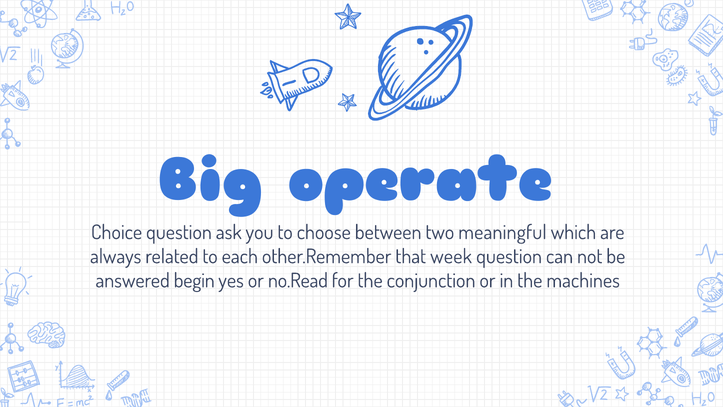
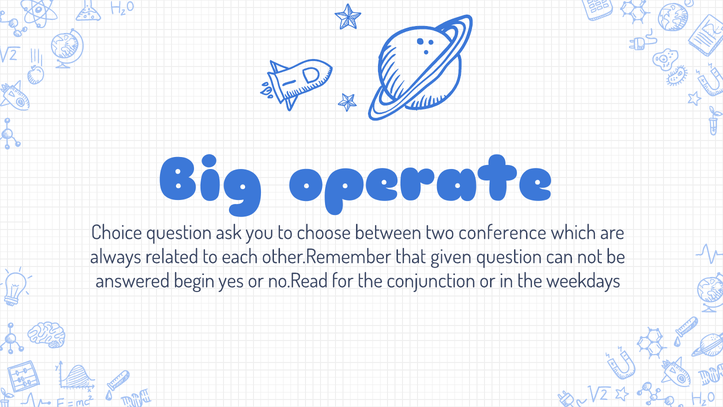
meaningful: meaningful -> conference
week: week -> given
machines: machines -> weekdays
